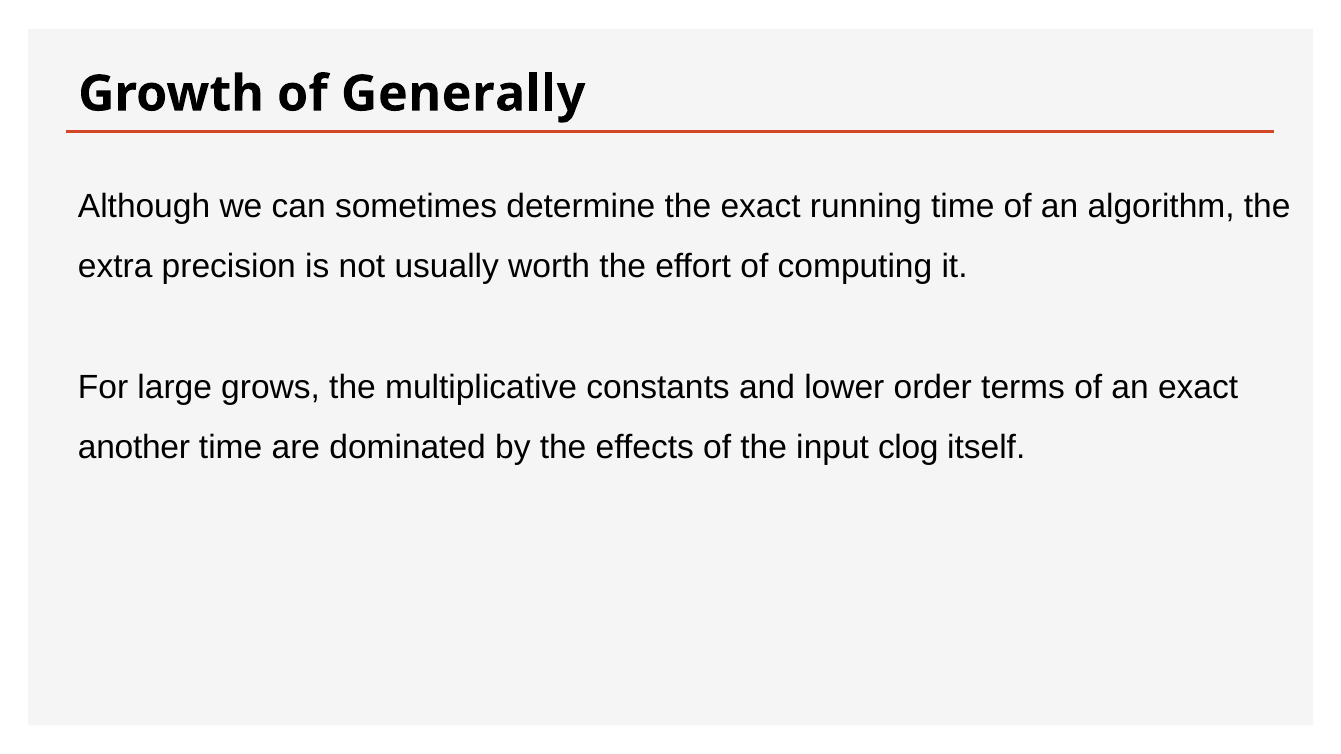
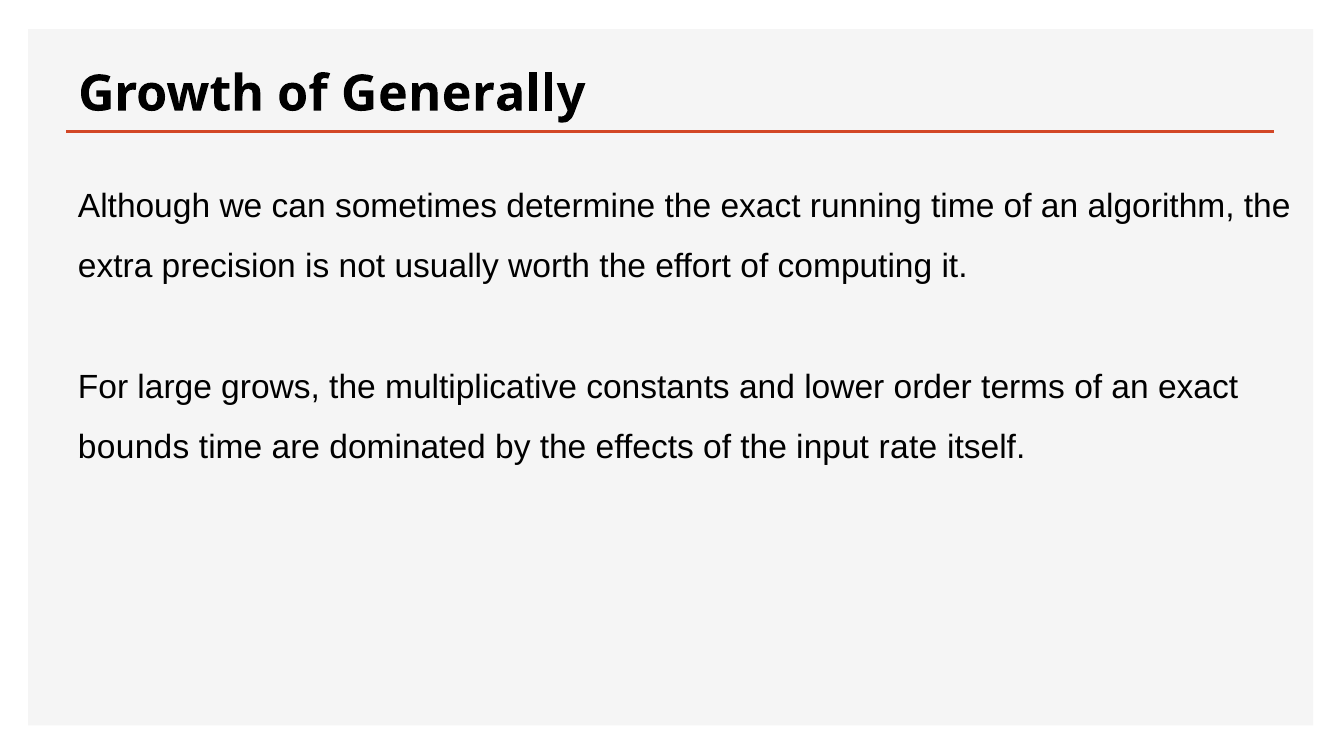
another: another -> bounds
clog: clog -> rate
